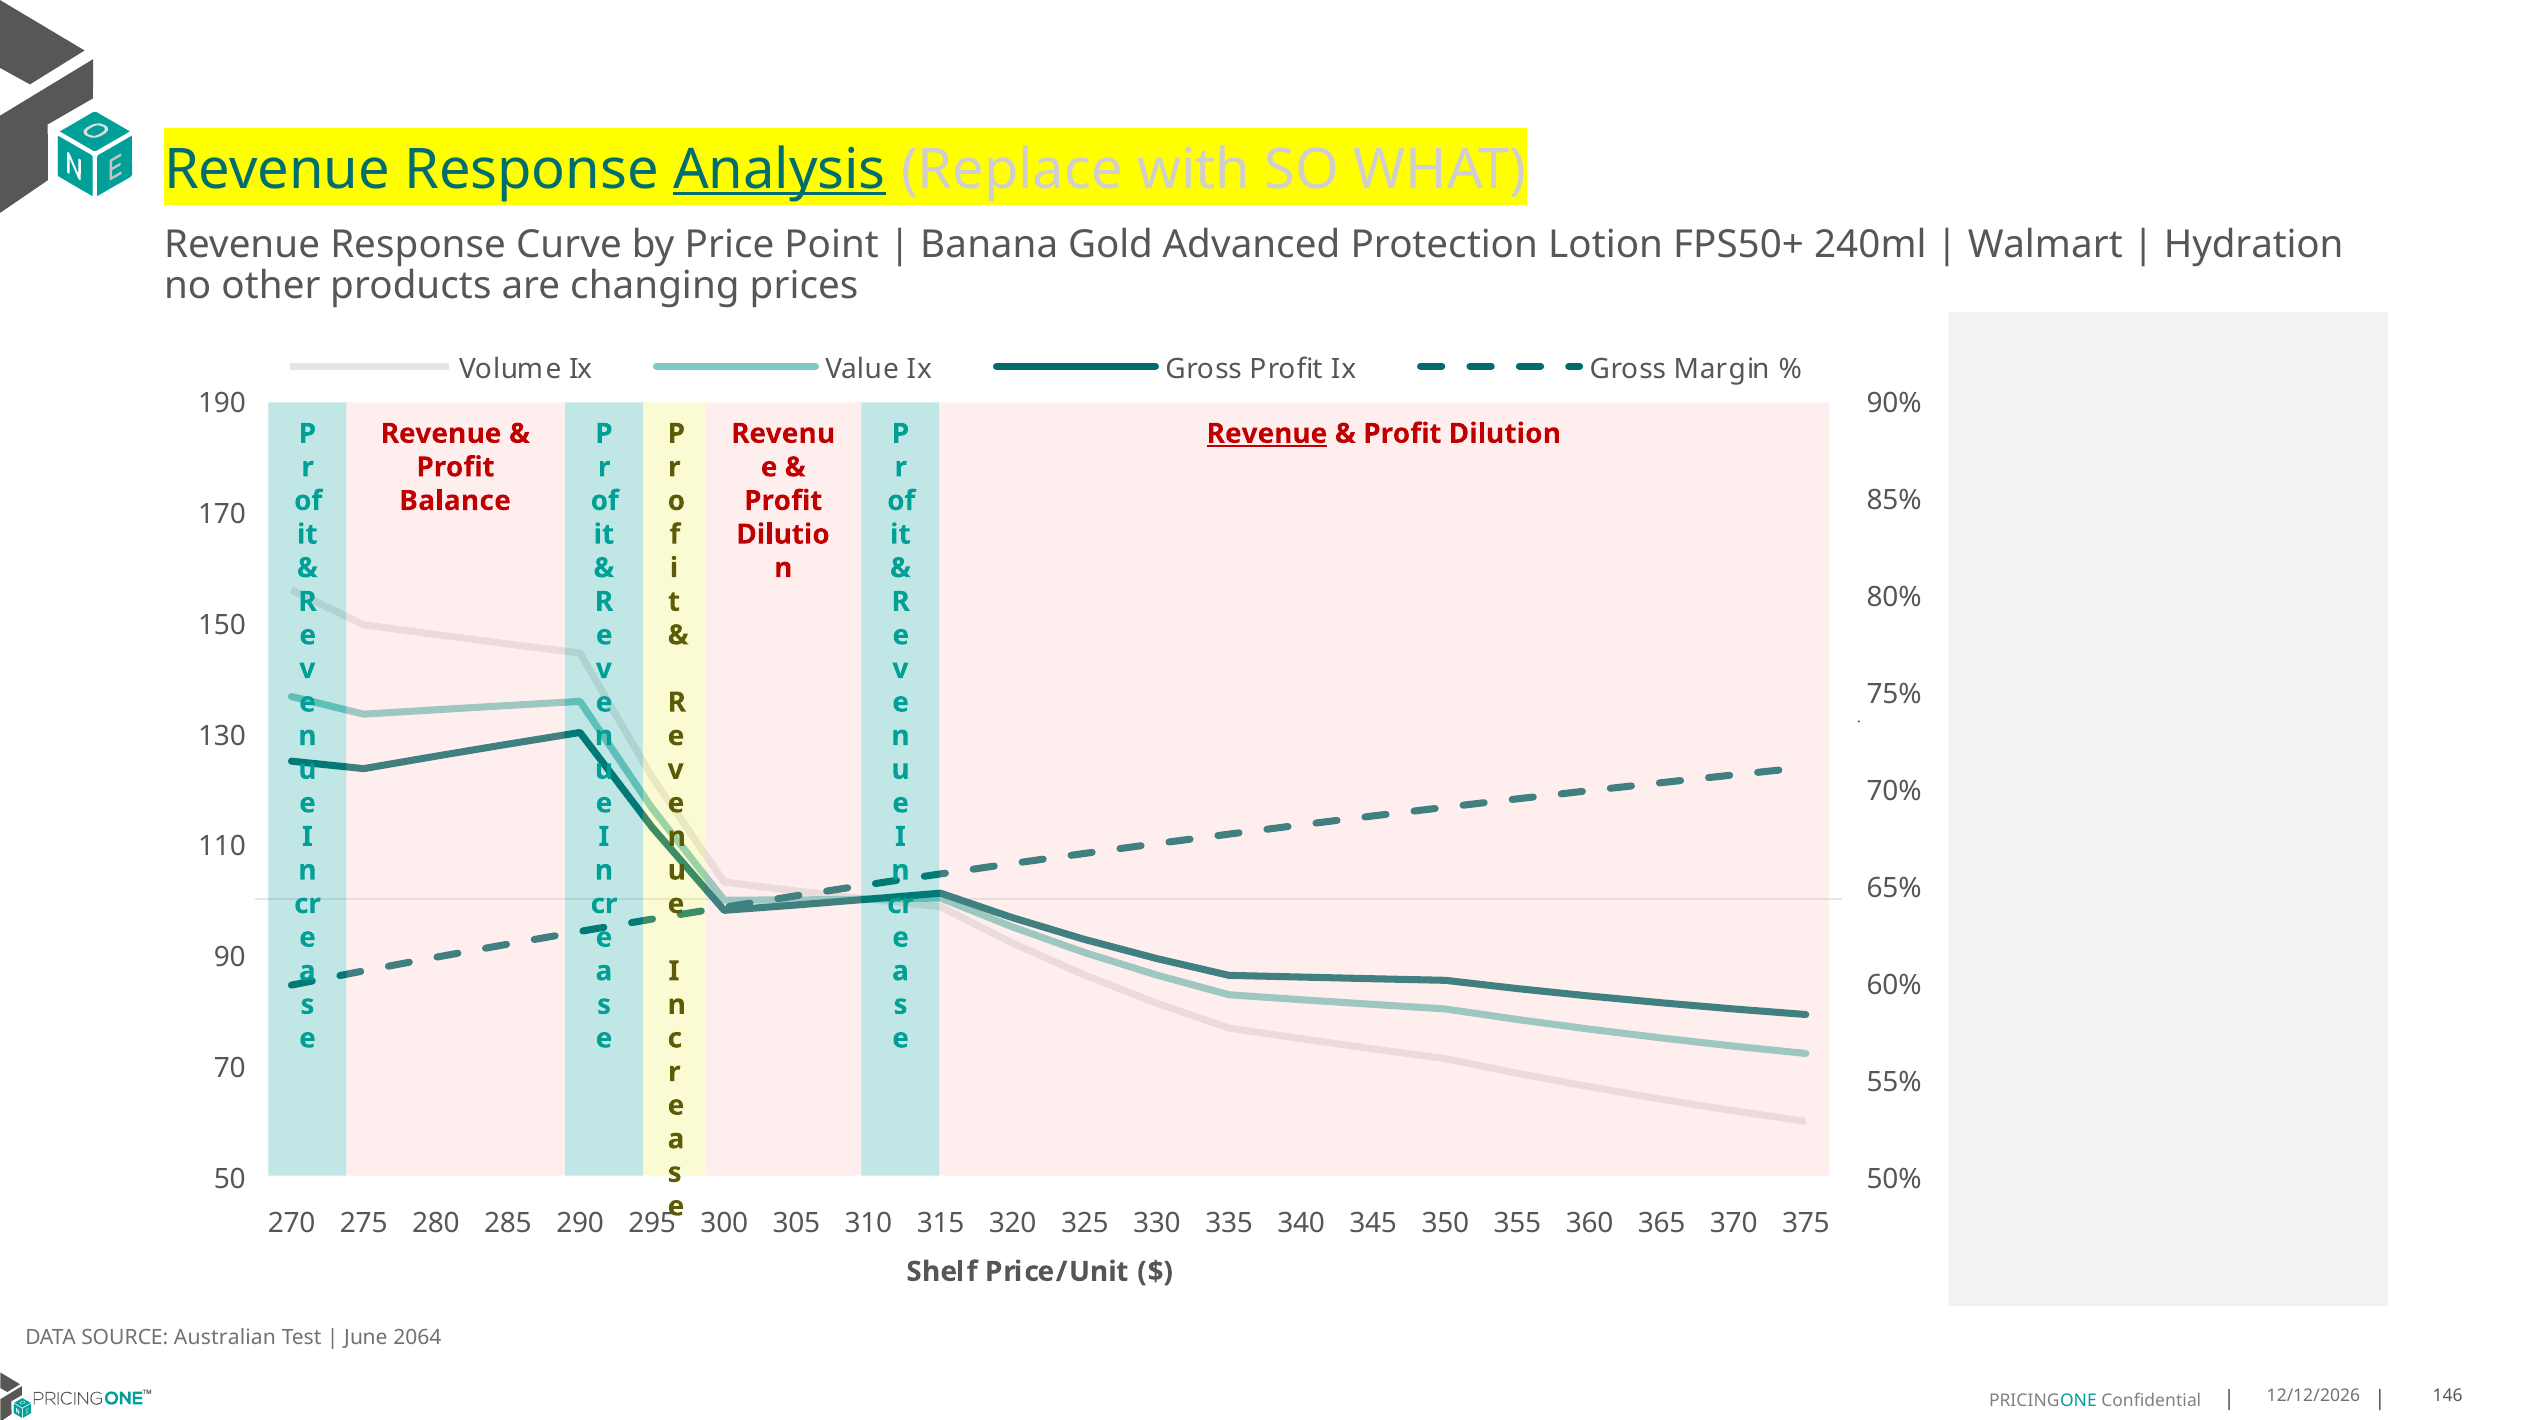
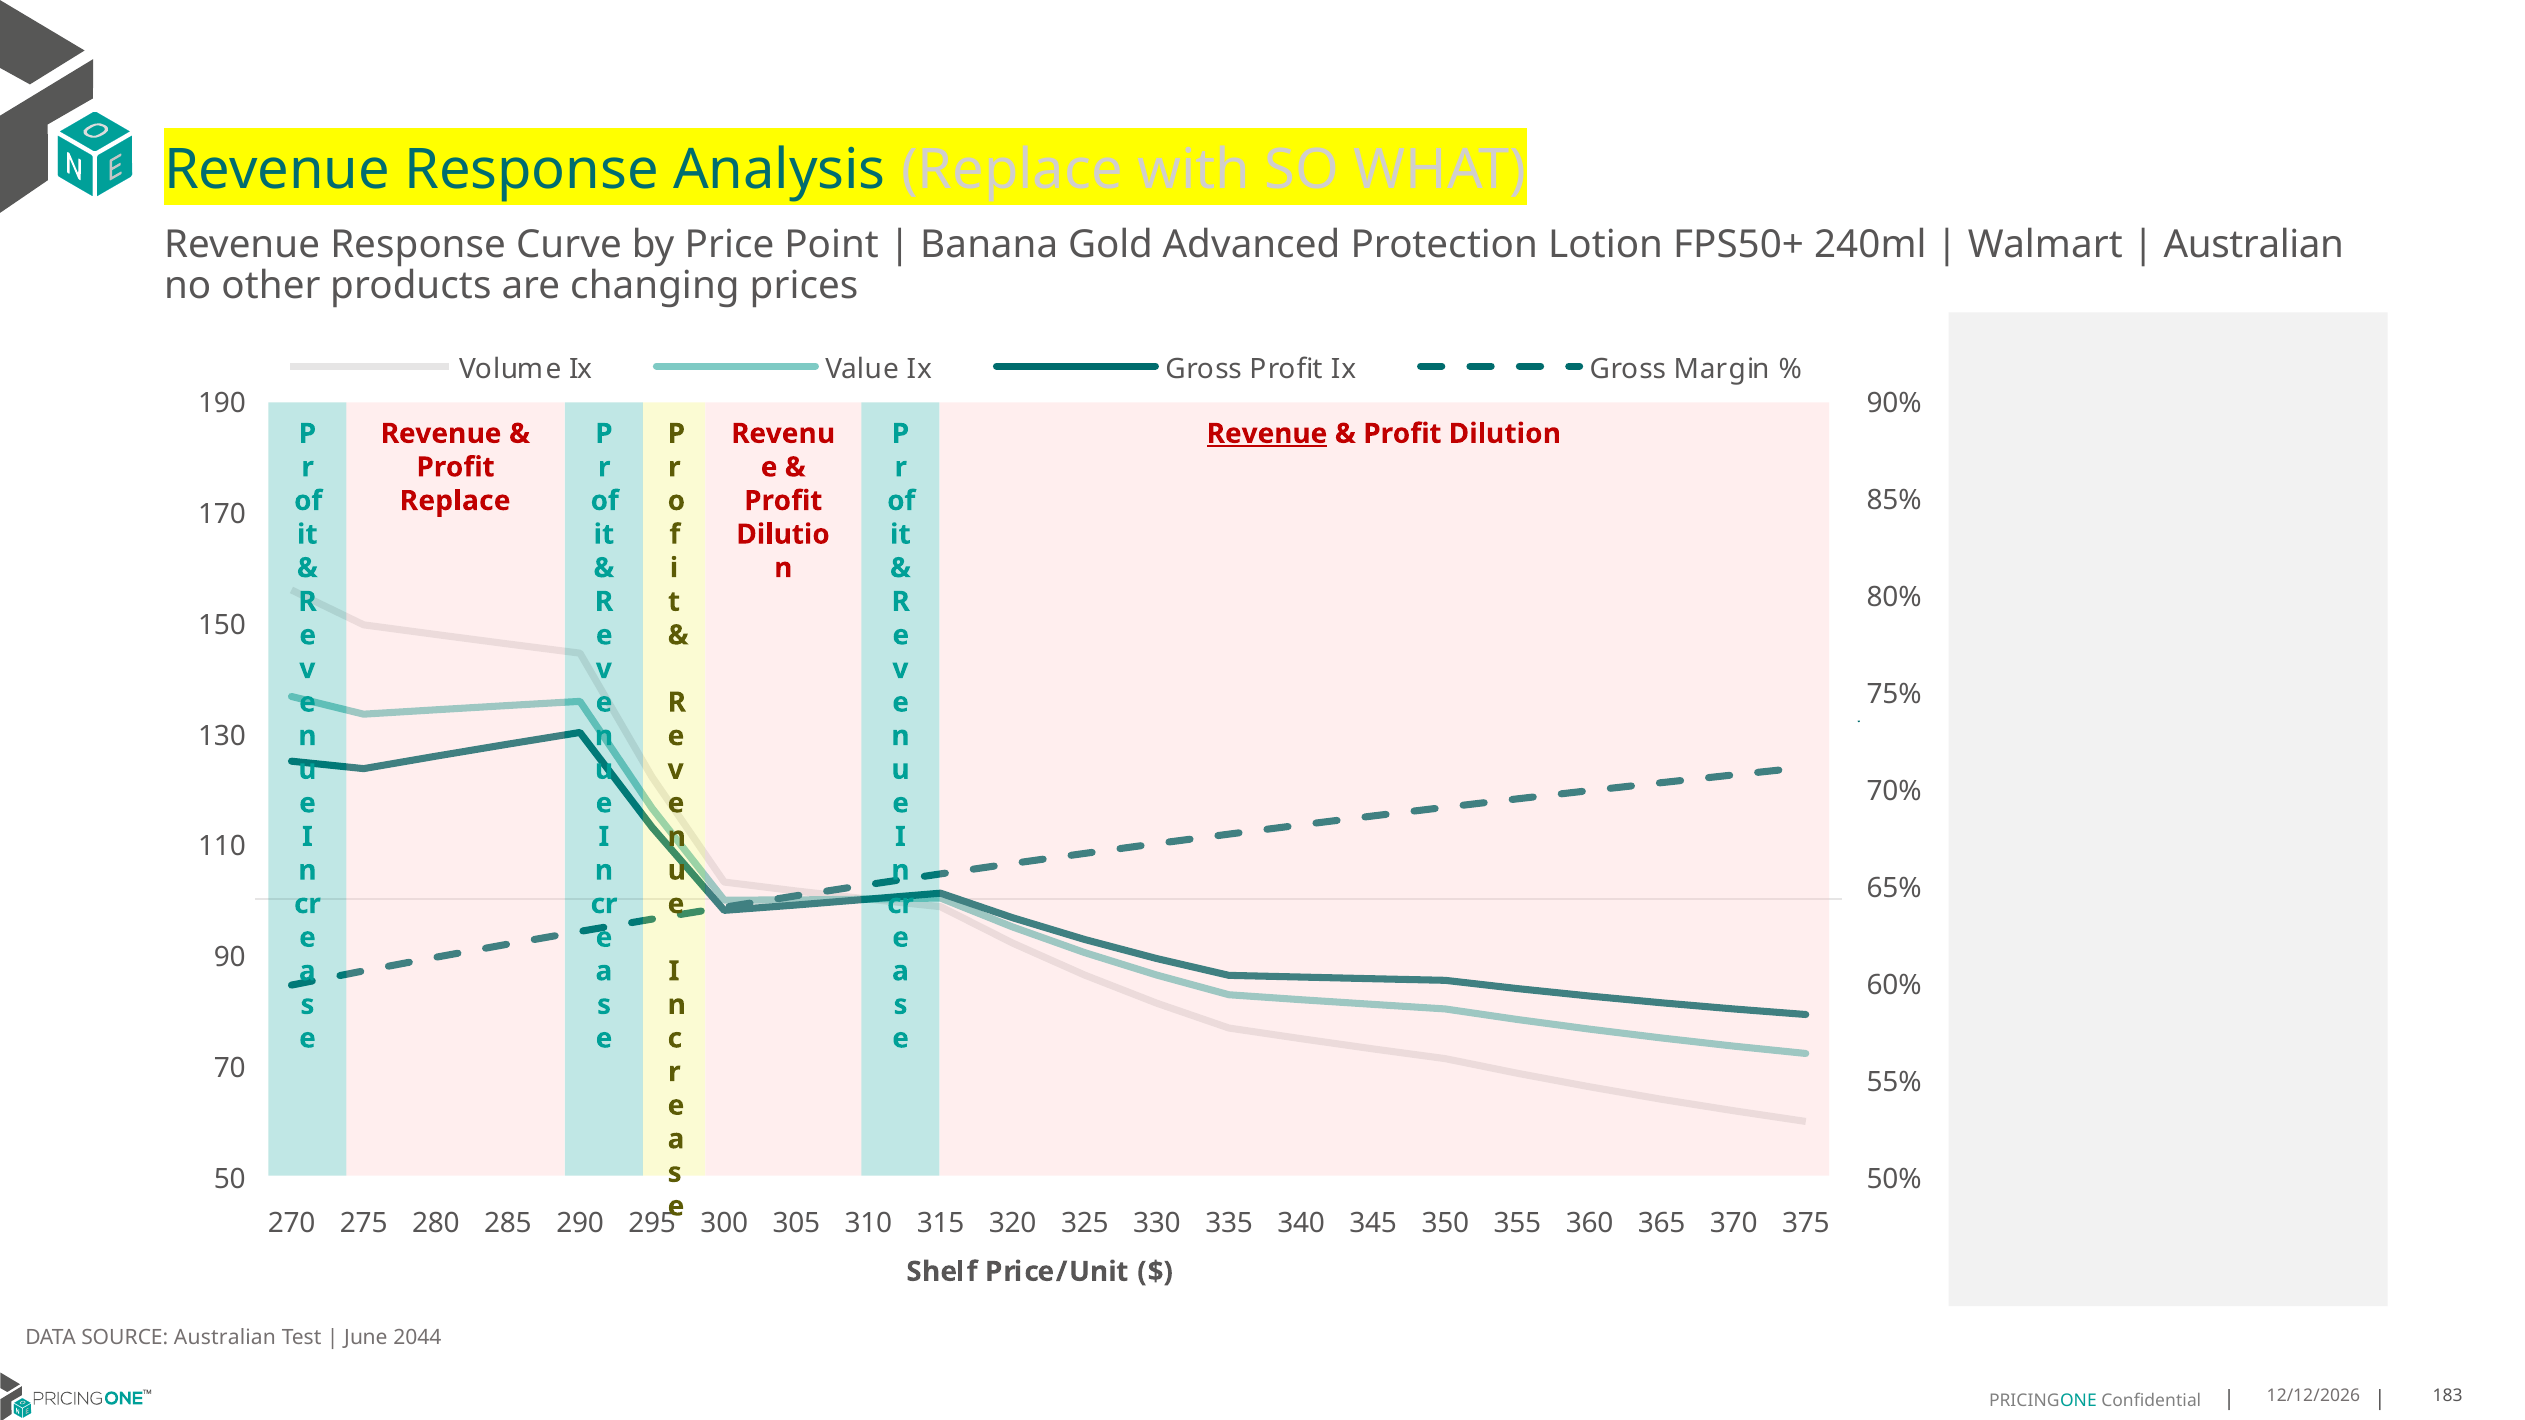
Analysis underline: present -> none
Hydration at (2254, 244): Hydration -> Australian
Balance at (455, 501): Balance -> Replace
2064: 2064 -> 2044
146: 146 -> 183
